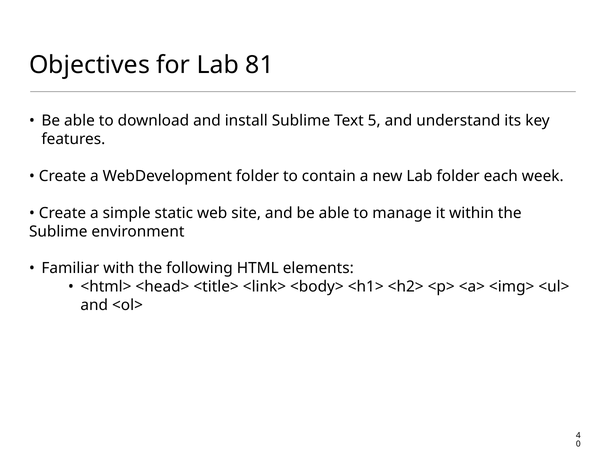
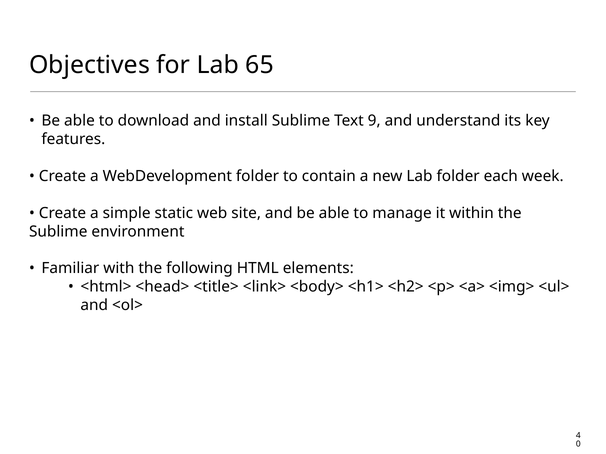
81: 81 -> 65
5: 5 -> 9
